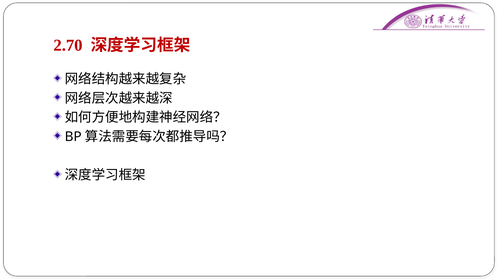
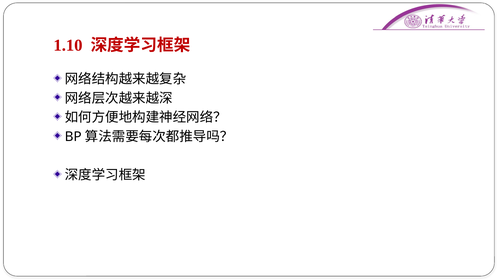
2.70: 2.70 -> 1.10
